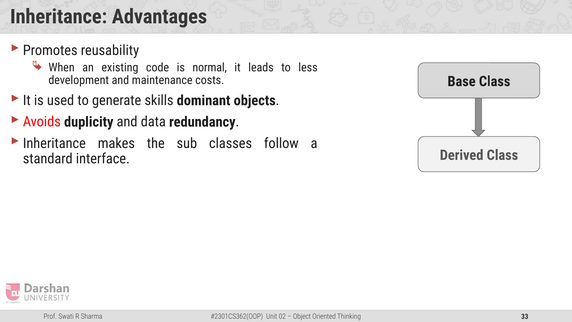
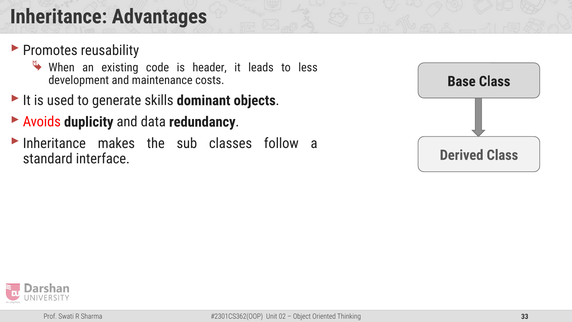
normal: normal -> header
